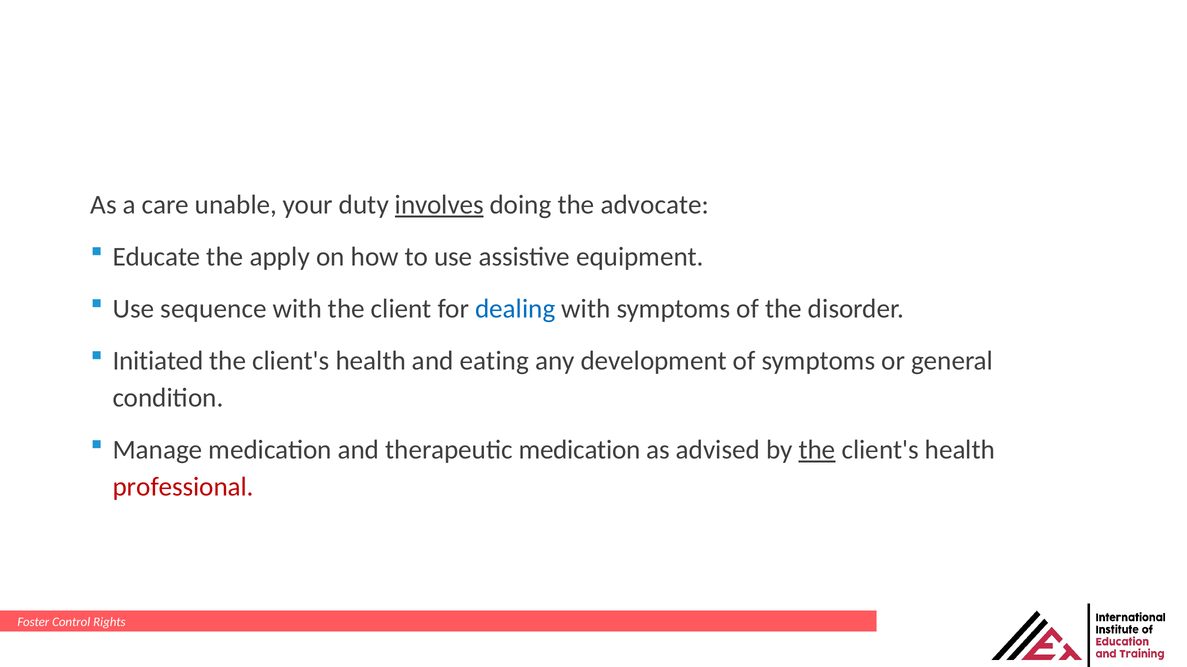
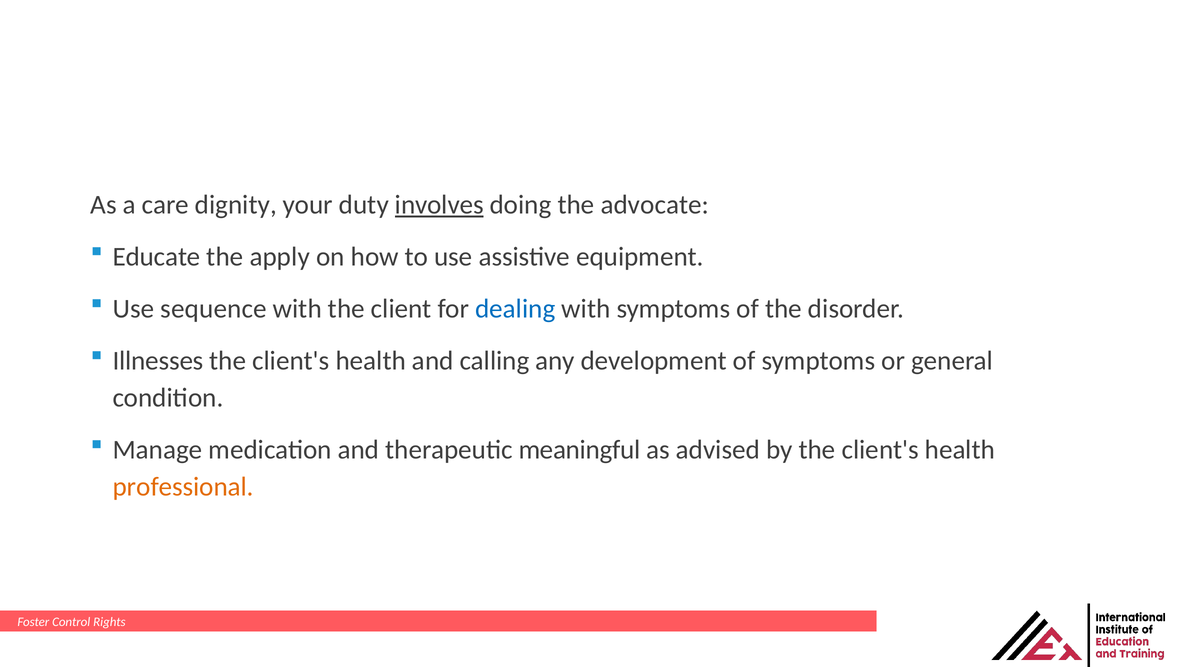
unable: unable -> dignity
Initiated: Initiated -> Illnesses
eating: eating -> calling
therapeutic medication: medication -> meaningful
the at (817, 450) underline: present -> none
professional colour: red -> orange
